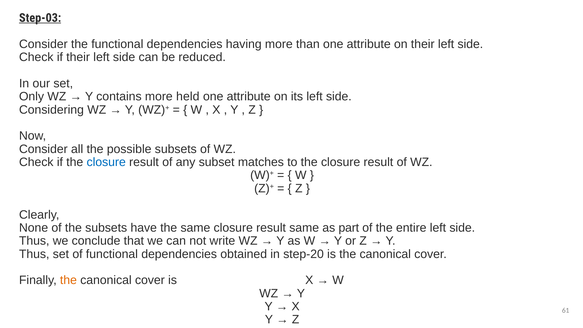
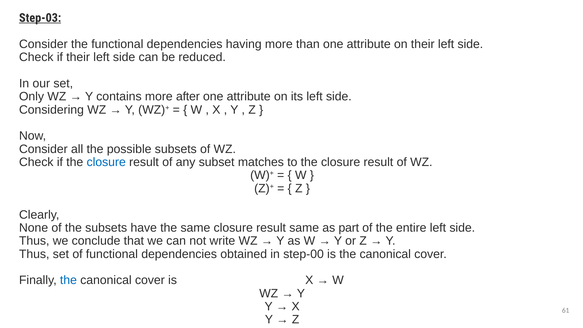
held: held -> after
step-20: step-20 -> step-00
the at (68, 280) colour: orange -> blue
